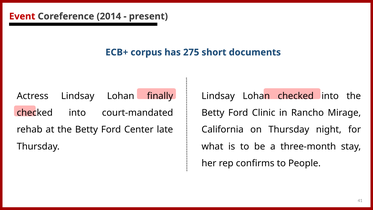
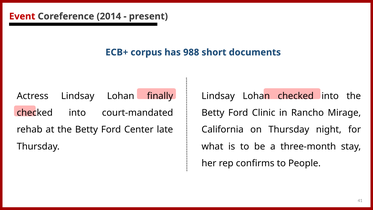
275: 275 -> 988
